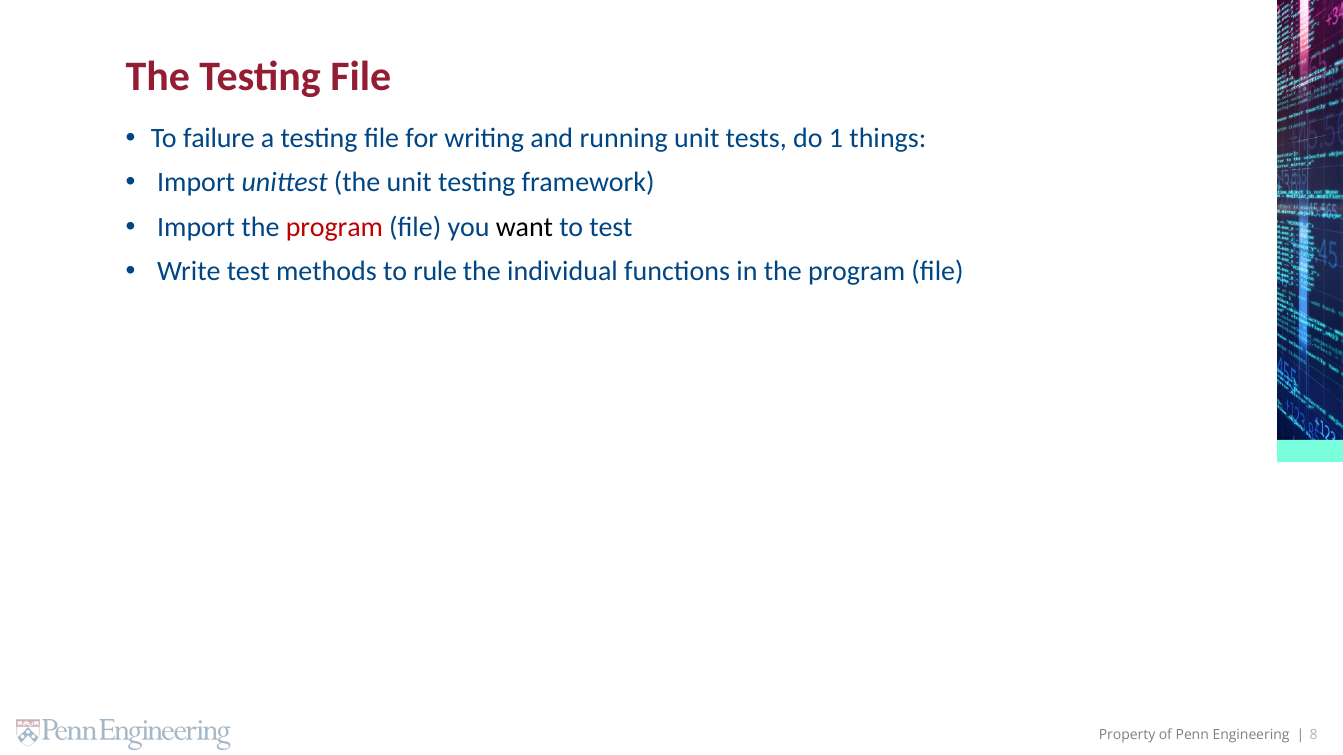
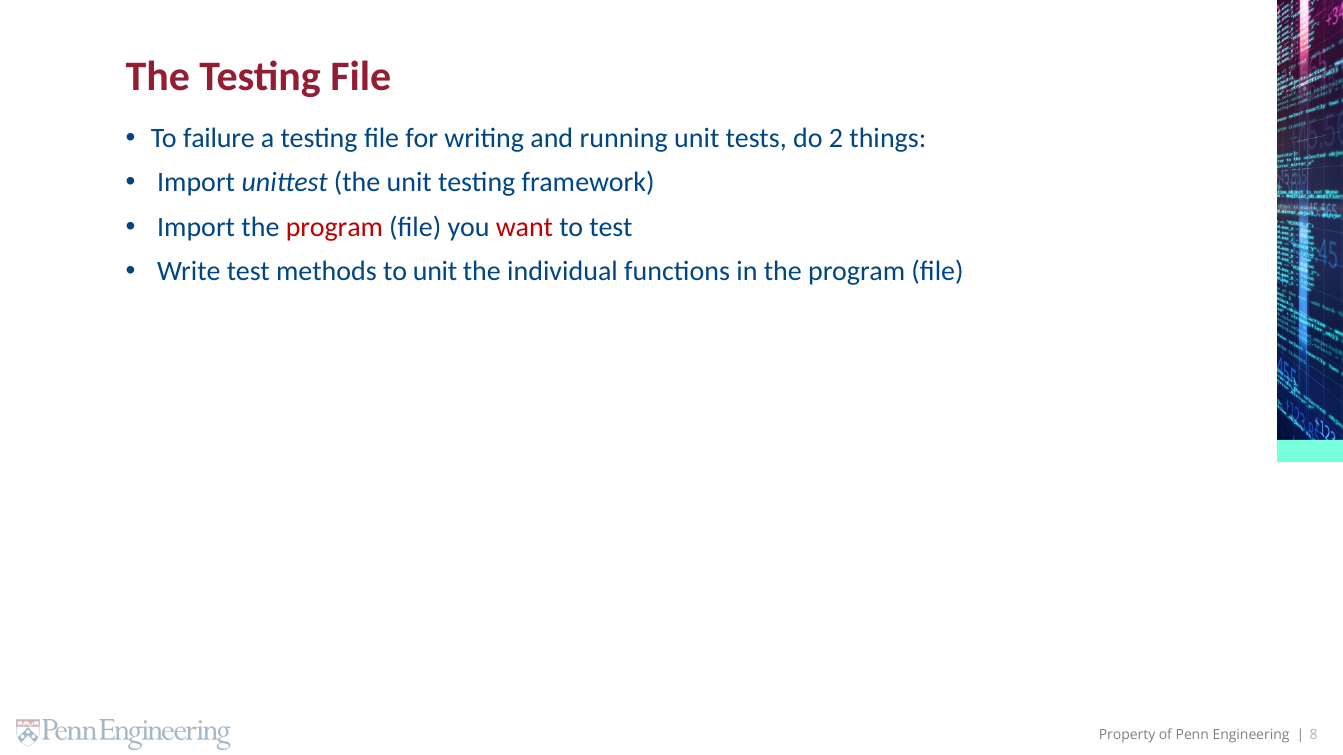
1: 1 -> 2
want colour: black -> red
to rule: rule -> unit
